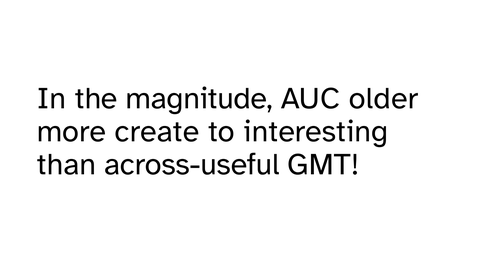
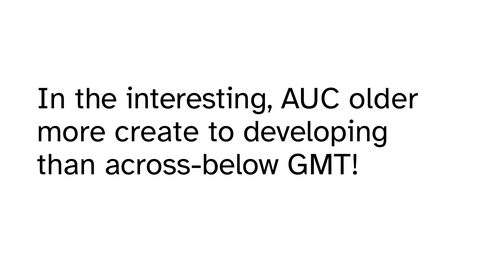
magnitude: magnitude -> interesting
interesting: interesting -> developing
across-useful: across-useful -> across-below
